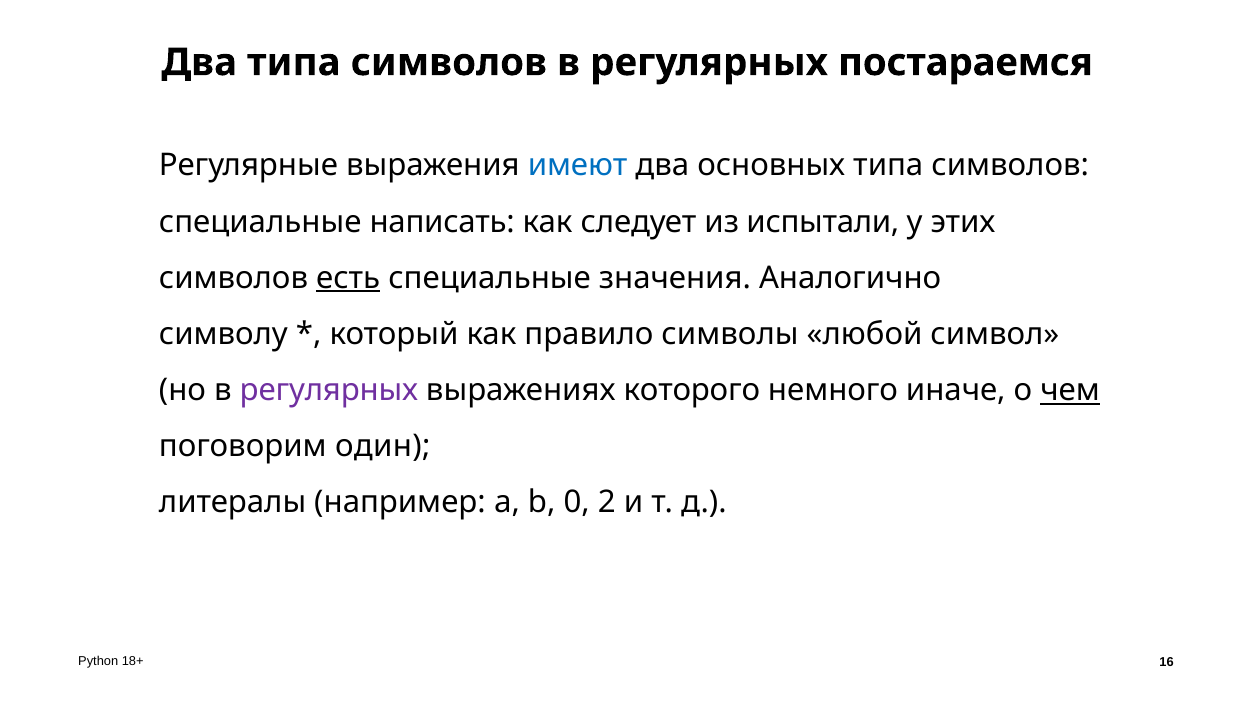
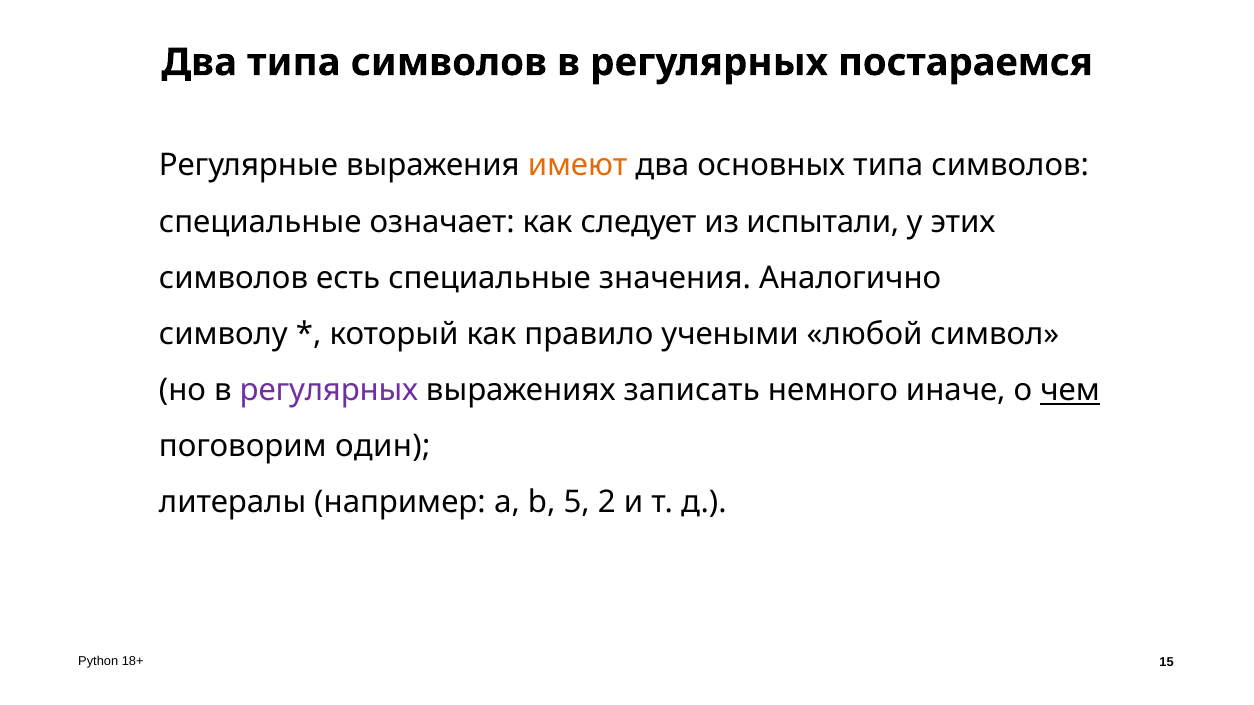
имеют colour: blue -> orange
написать: написать -> означает
есть underline: present -> none
символы: символы -> учеными
которого: которого -> записать
0: 0 -> 5
16: 16 -> 15
